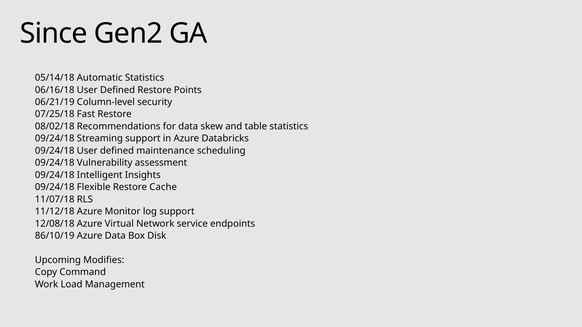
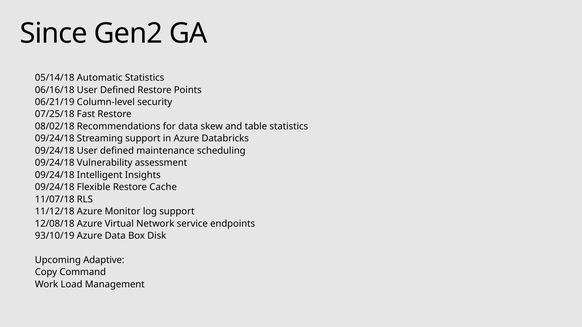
86/10/19: 86/10/19 -> 93/10/19
Modifies: Modifies -> Adaptive
